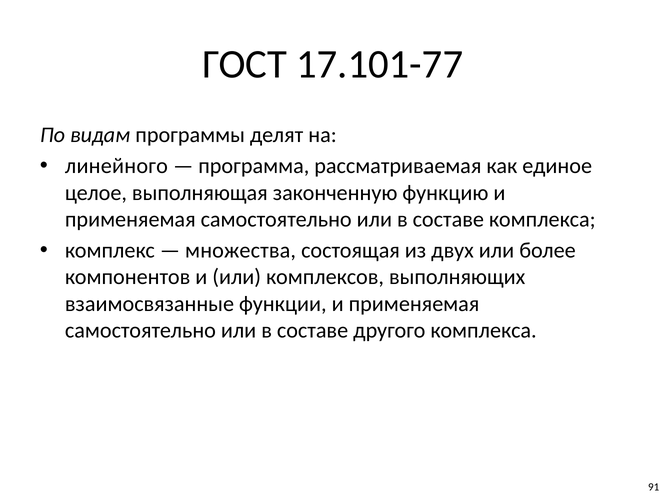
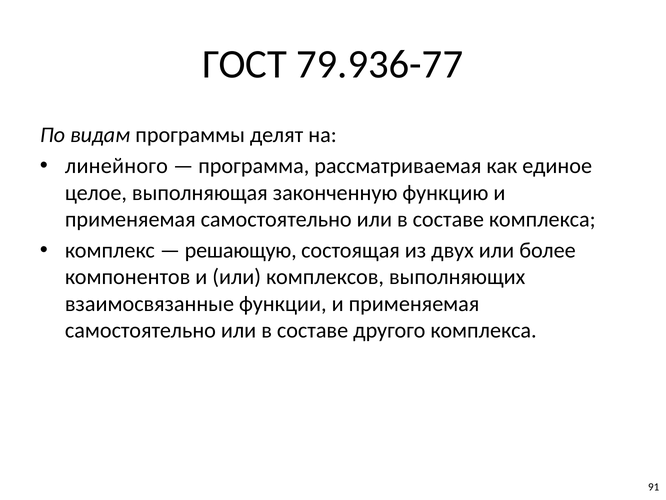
17.101-77: 17.101-77 -> 79.936-77
множества: множества -> решающую
